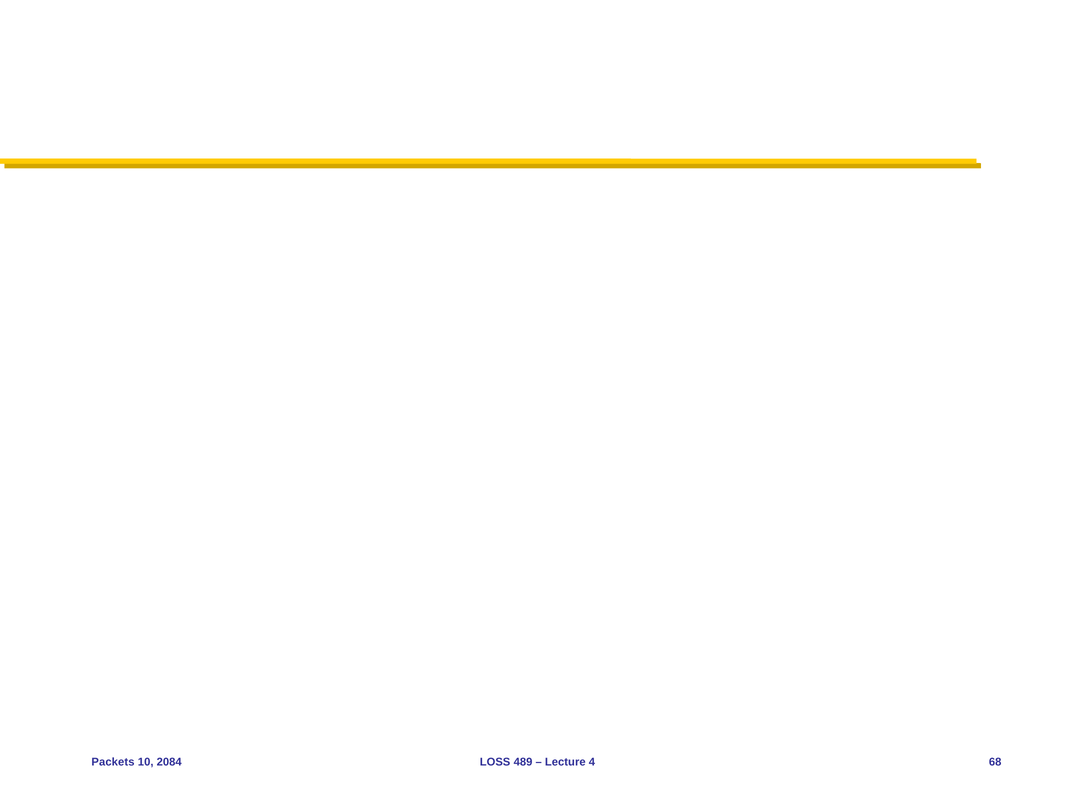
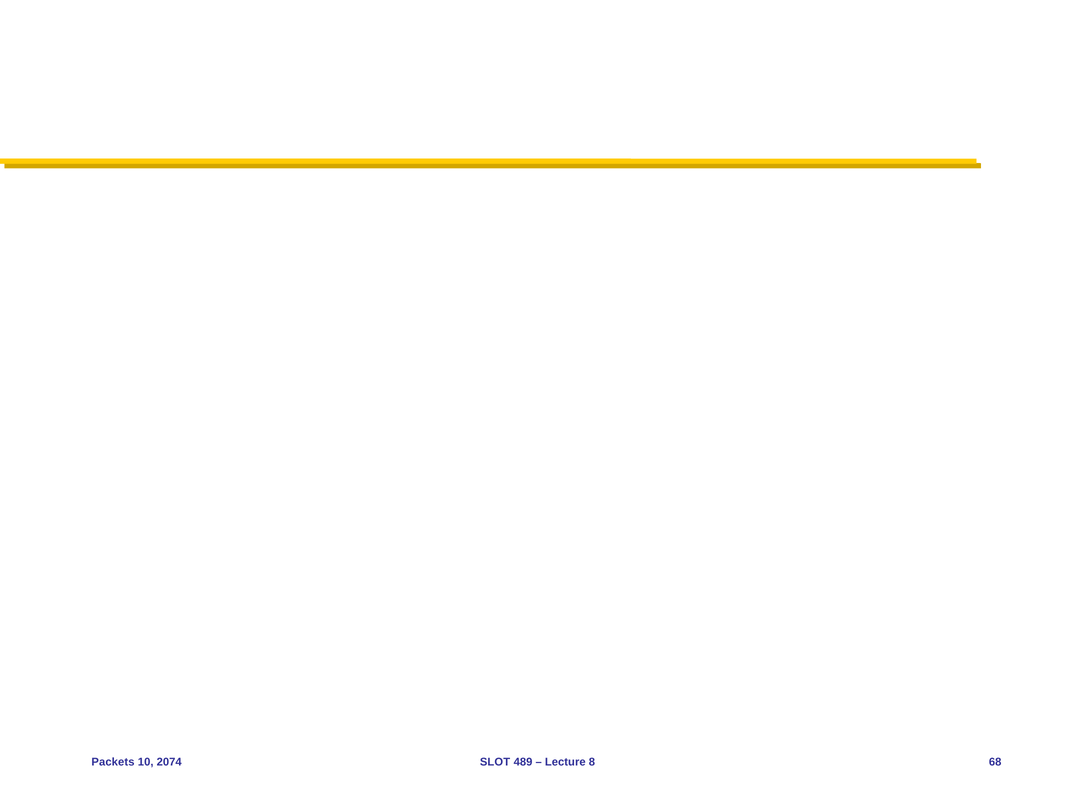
2084: 2084 -> 2074
LOSS: LOSS -> SLOT
4: 4 -> 8
